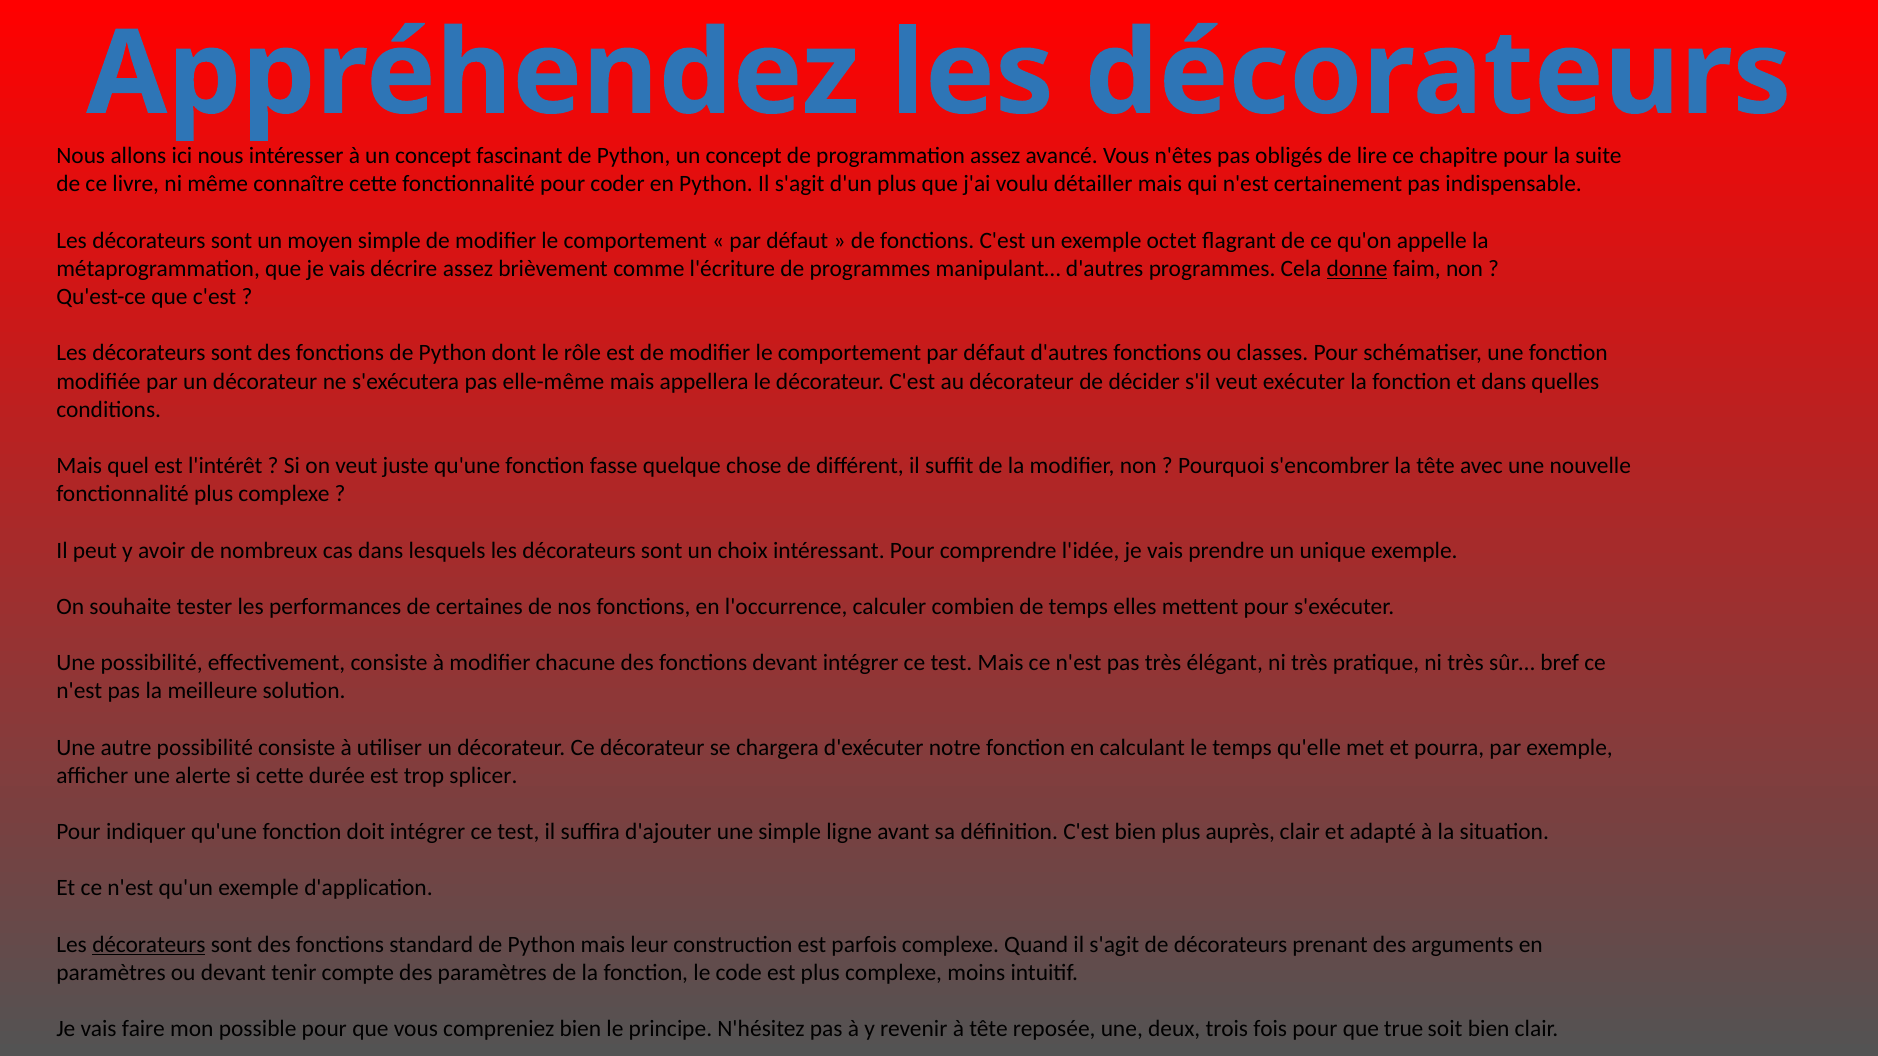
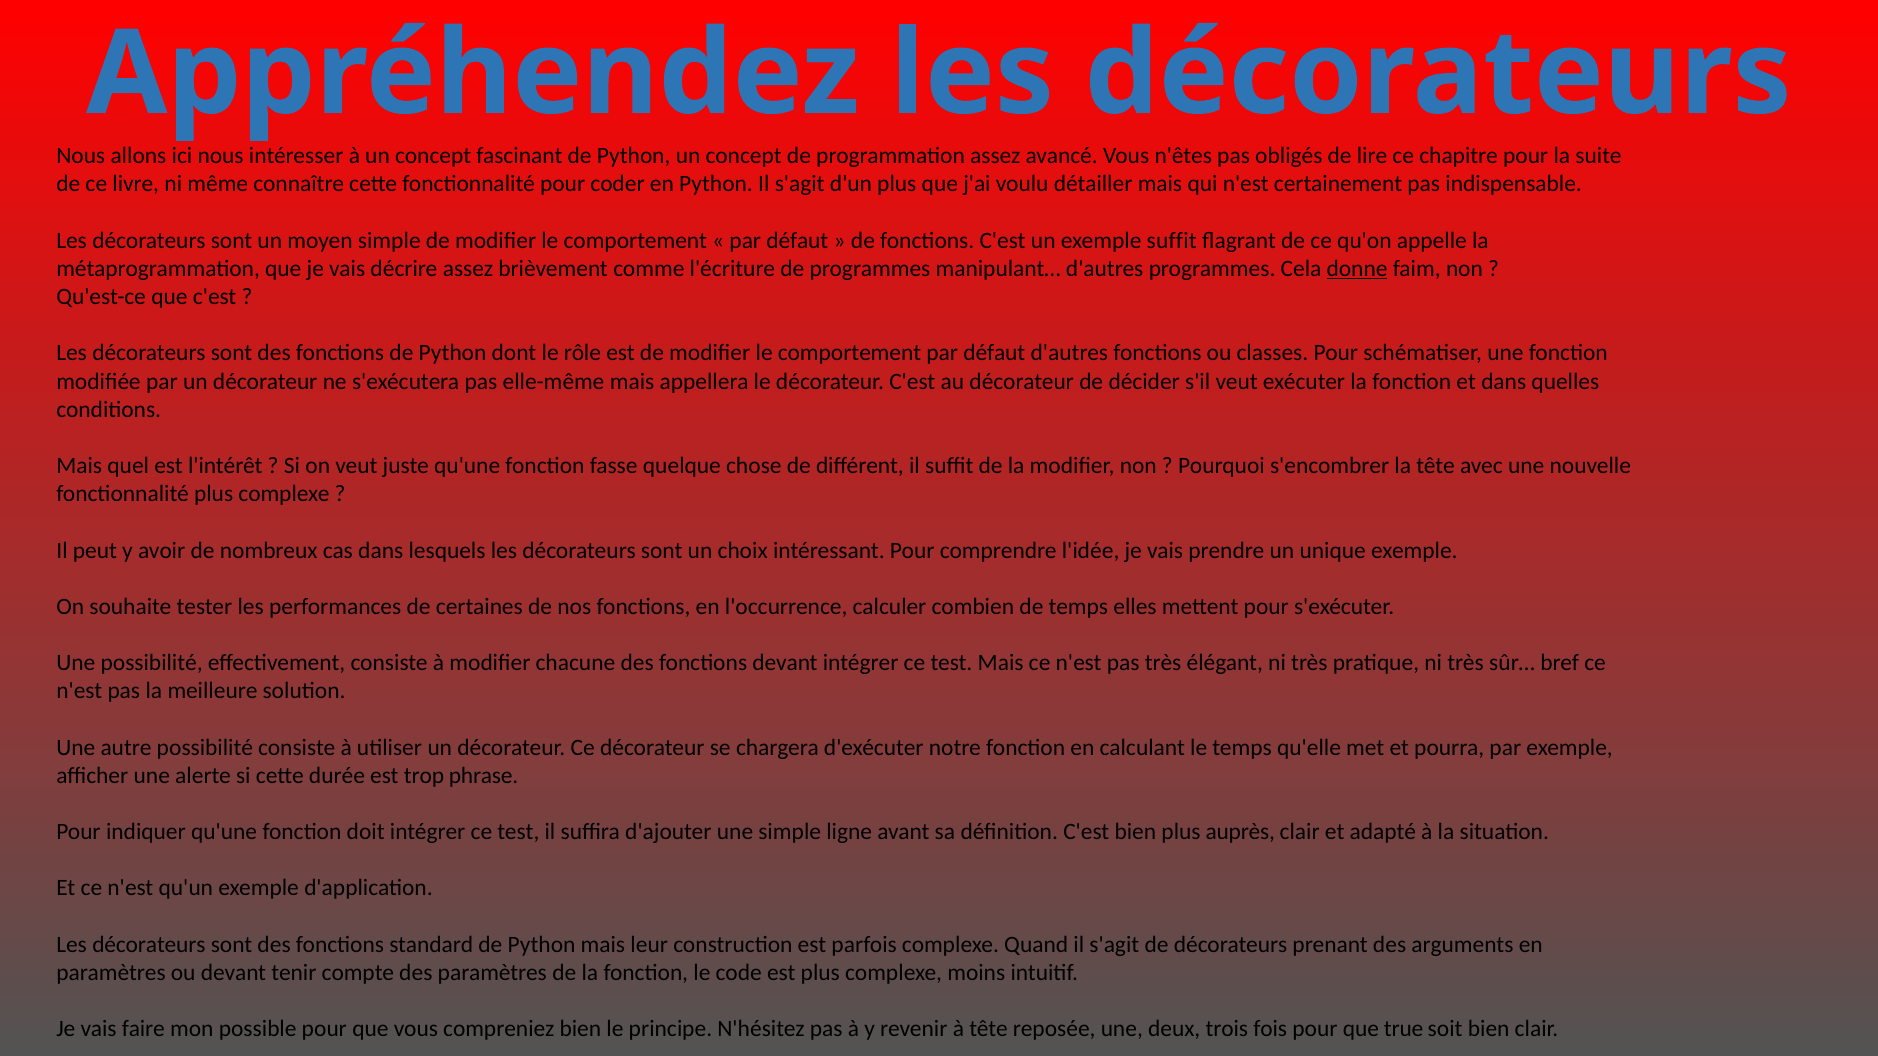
exemple octet: octet -> suffit
splicer: splicer -> phrase
décorateurs at (149, 945) underline: present -> none
